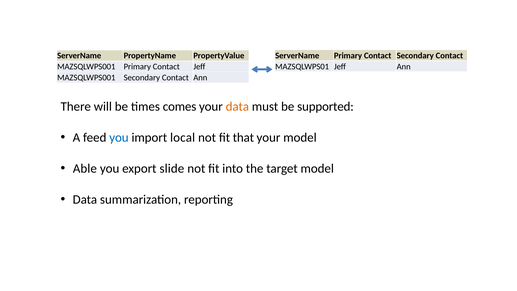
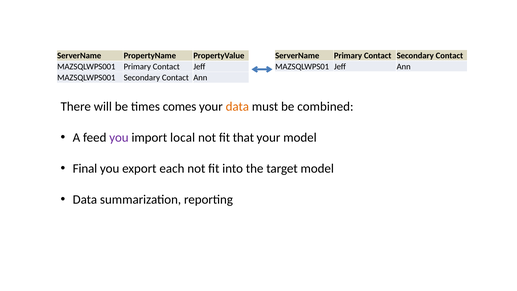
supported: supported -> combined
you at (119, 138) colour: blue -> purple
Able: Able -> Final
slide: slide -> each
